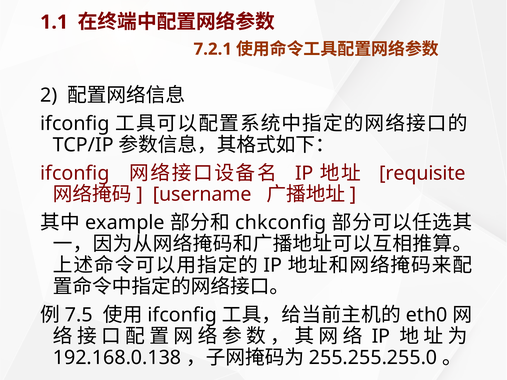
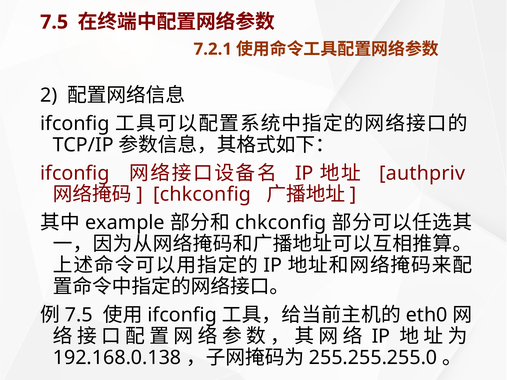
1.1 at (54, 22): 1.1 -> 7.5
requisite: requisite -> authpriv
username at (202, 195): username -> chkconfig
